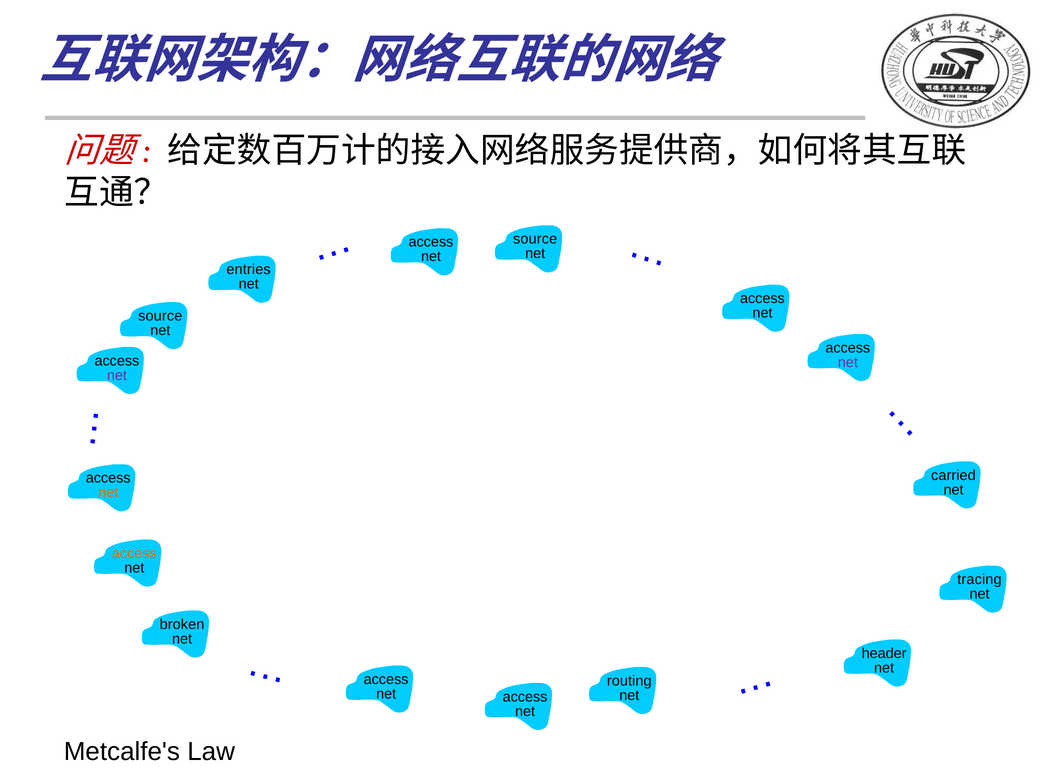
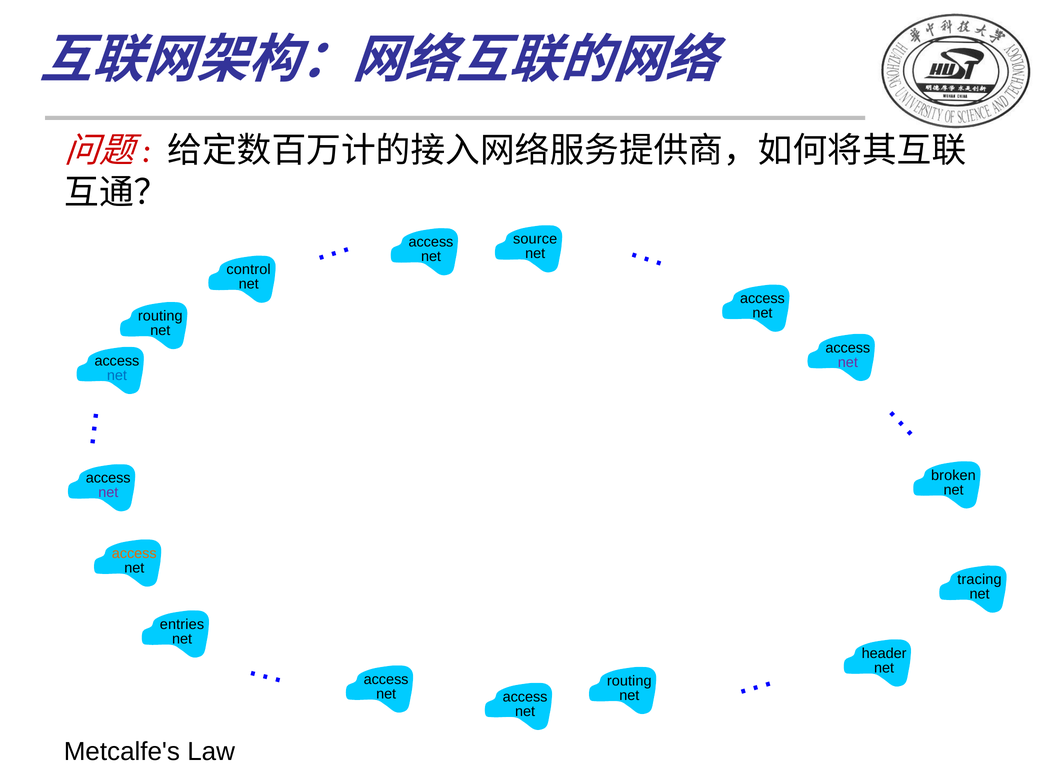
entries: entries -> control
source at (160, 316): source -> routing
net at (117, 375) colour: purple -> blue
carried: carried -> broken
net at (108, 492) colour: orange -> purple
broken: broken -> entries
